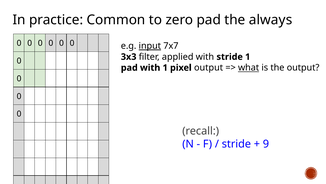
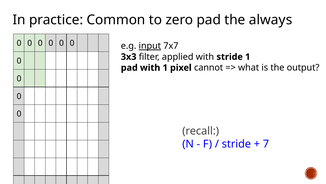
pixel output: output -> cannot
what underline: present -> none
9: 9 -> 7
